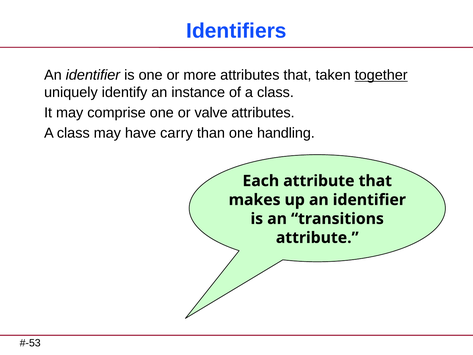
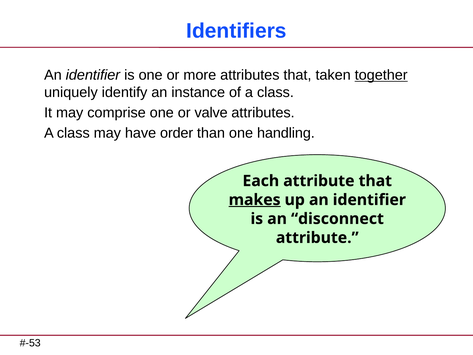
carry: carry -> order
makes underline: none -> present
transitions: transitions -> disconnect
